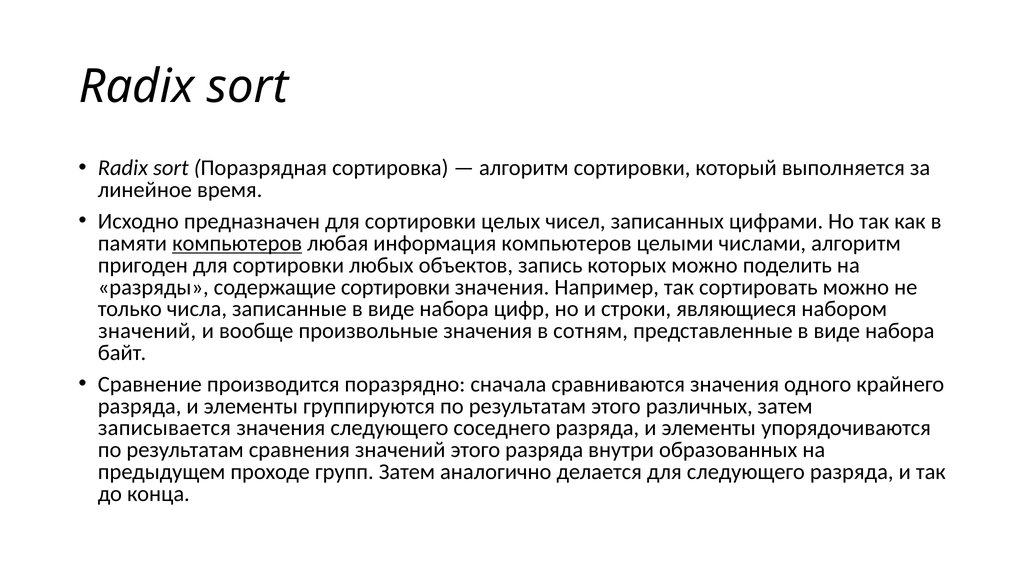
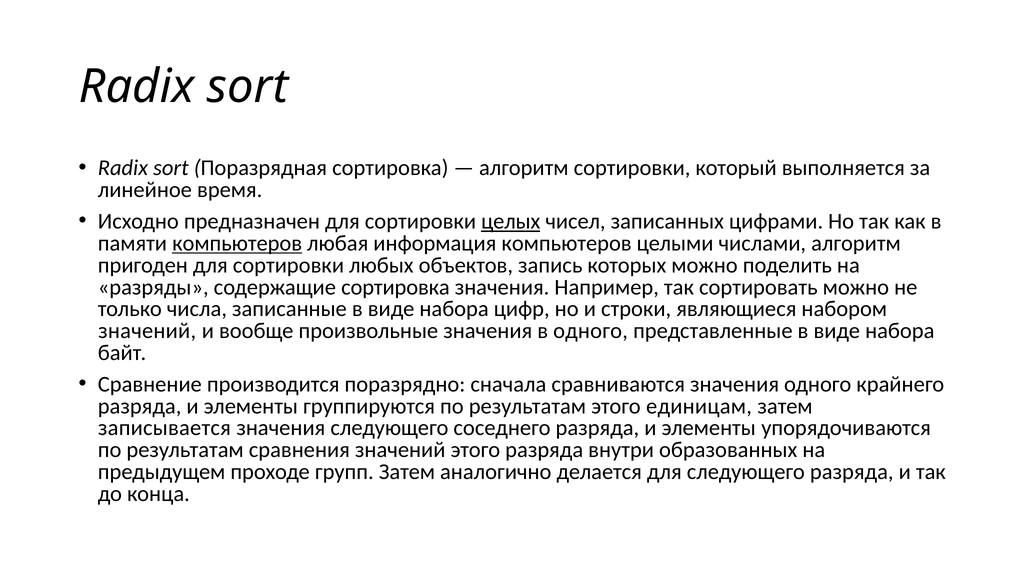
целых underline: none -> present
содержащие сортировки: сортировки -> сортировка
в сотням: сотням -> одного
различных: различных -> единицам
